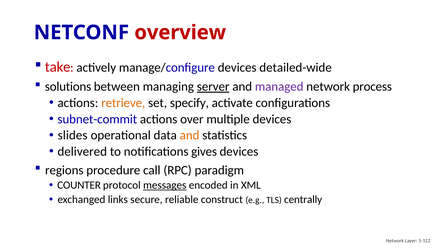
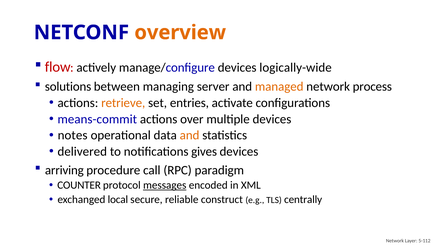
overview colour: red -> orange
take: take -> flow
detailed-wide: detailed-wide -> logically-wide
server underline: present -> none
managed colour: purple -> orange
specify: specify -> entries
subnet-commit: subnet-commit -> means-commit
slides: slides -> notes
regions: regions -> arriving
links: links -> local
